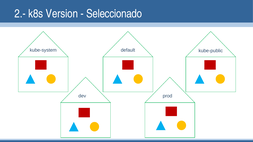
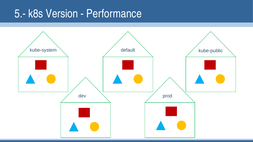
2.-: 2.- -> 5.-
Seleccionado: Seleccionado -> Performance
